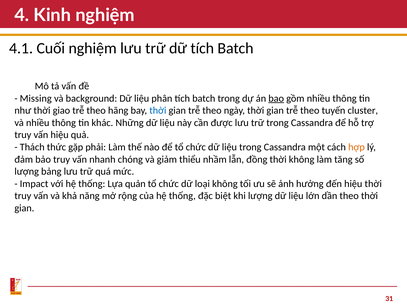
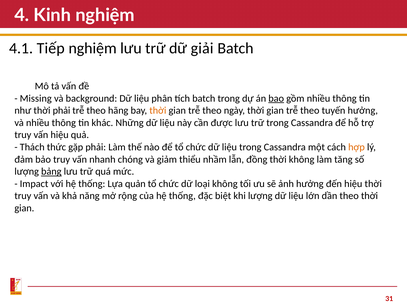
Cuối: Cuối -> Tiếp
dữ tích: tích -> giải
thời giao: giao -> phải
thời at (158, 111) colour: blue -> orange
tuyến cluster: cluster -> hưởng
bảng underline: none -> present
